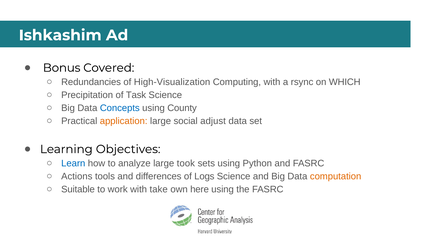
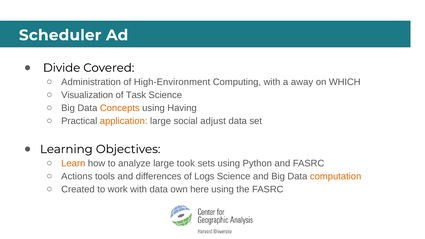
Ishkashim: Ishkashim -> Scheduler
Bonus: Bonus -> Divide
Redundancies: Redundancies -> Administration
High-Visualization: High-Visualization -> High-Environment
rsync: rsync -> away
Precipitation: Precipitation -> Visualization
Concepts colour: blue -> orange
County: County -> Having
Learn colour: blue -> orange
Suitable: Suitable -> Created
with take: take -> data
